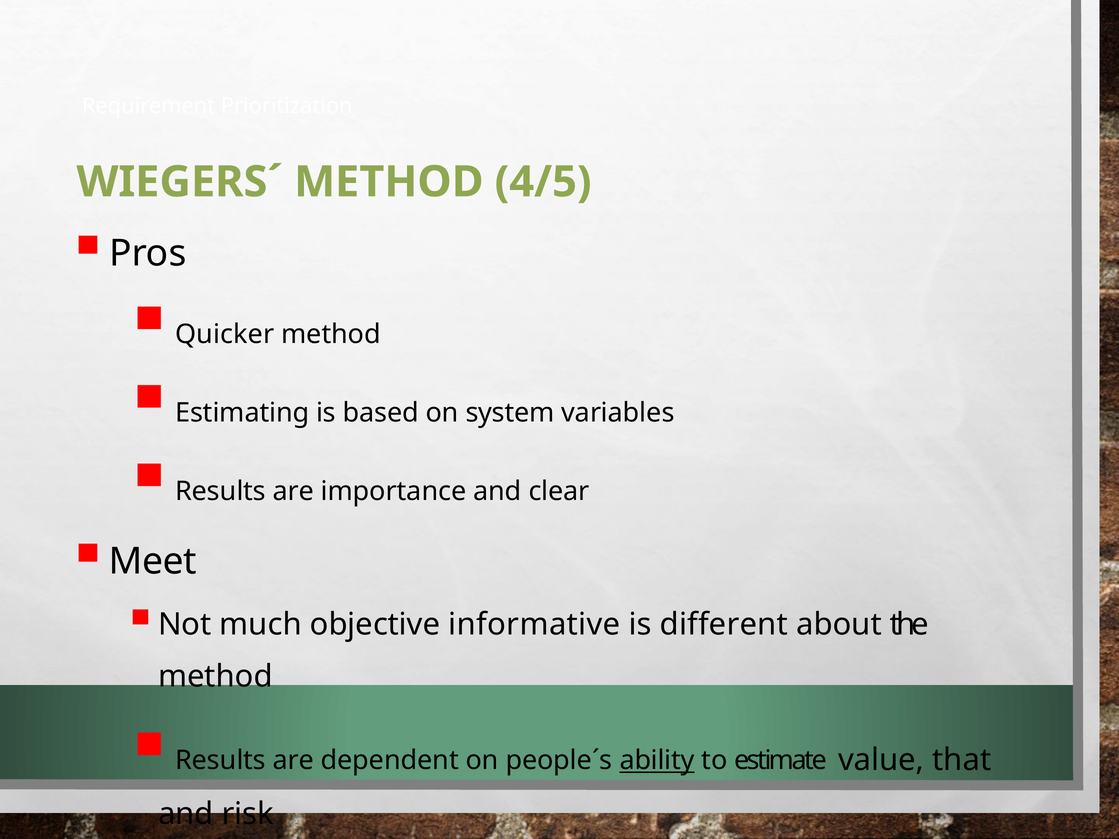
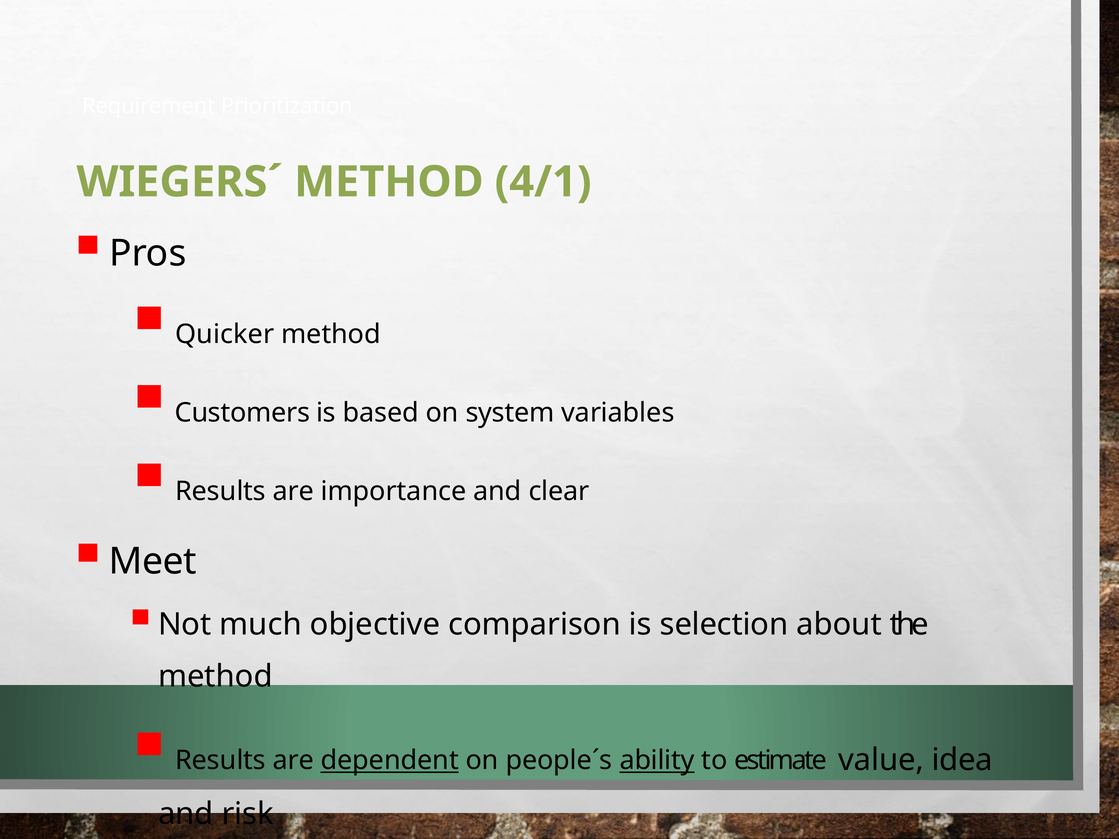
4/5: 4/5 -> 4/1
Estimating: Estimating -> Customers
informative: informative -> comparison
different: different -> selection
dependent underline: none -> present
that: that -> idea
